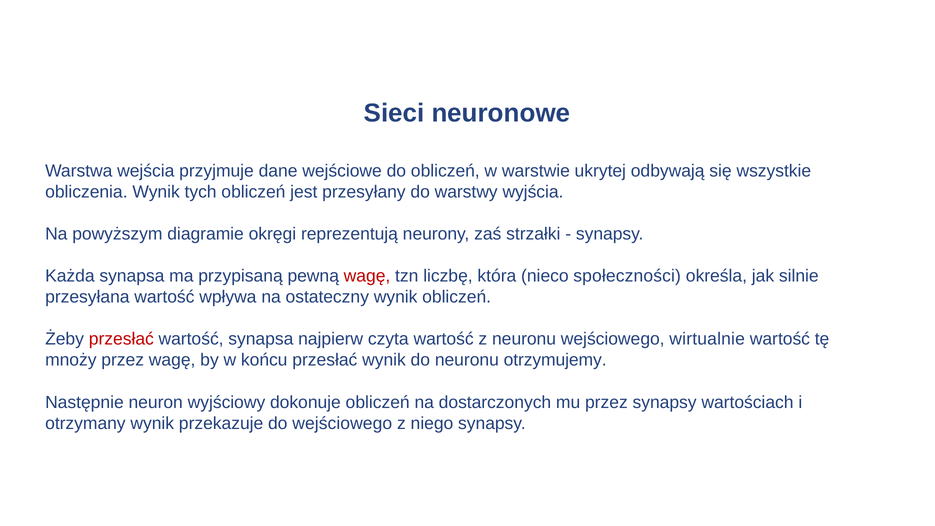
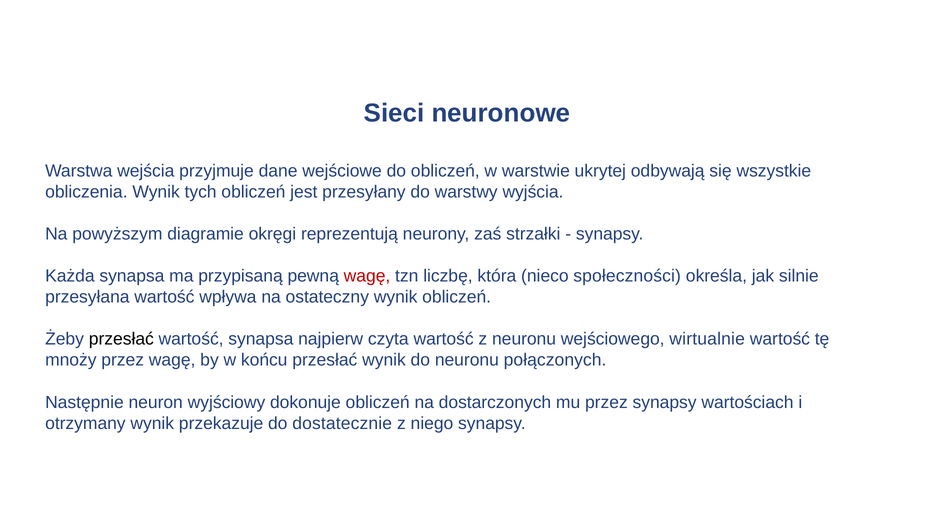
przesłać at (121, 339) colour: red -> black
otrzymujemy: otrzymujemy -> połączonych
do wejściowego: wejściowego -> dostatecznie
